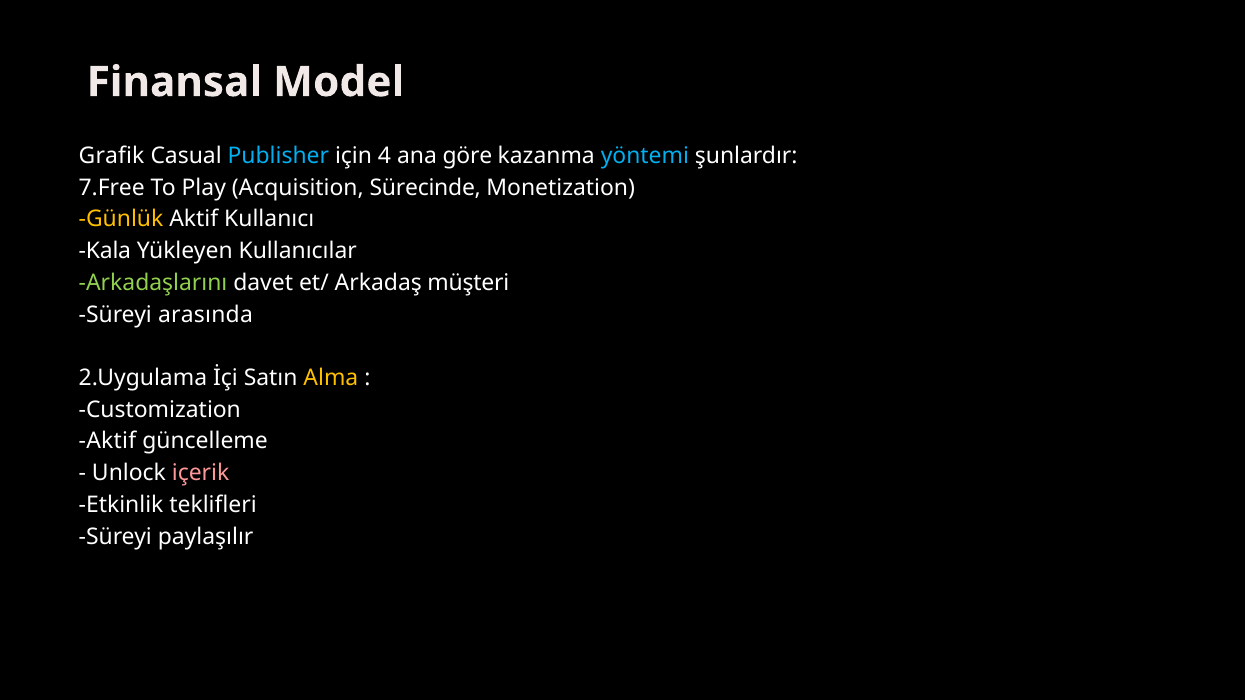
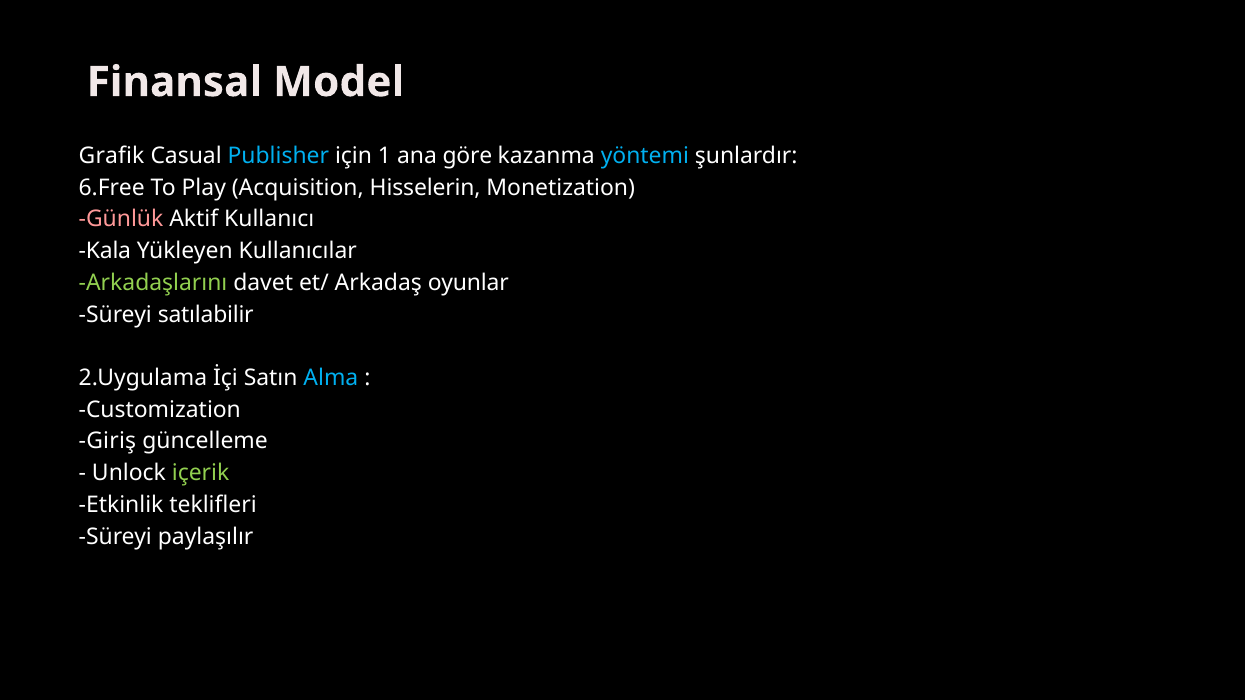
4: 4 -> 1
7.Free: 7.Free -> 6.Free
Sürecinde: Sürecinde -> Hisselerin
Günlük colour: yellow -> pink
müşteri: müşteri -> oyunlar
arasında: arasında -> satılabilir
Alma colour: yellow -> light blue
Aktif at (107, 442): Aktif -> Giriş
içerik colour: pink -> light green
